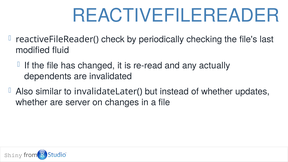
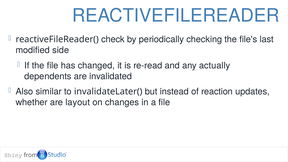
fluid: fluid -> side
of whether: whether -> reaction
server: server -> layout
